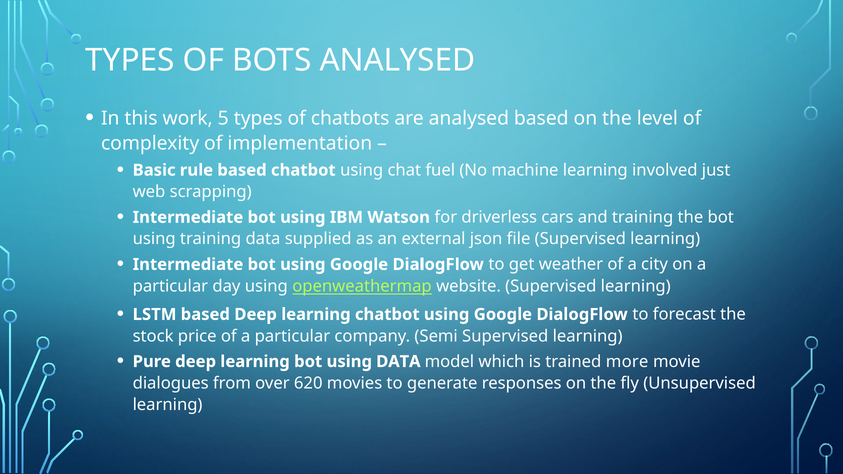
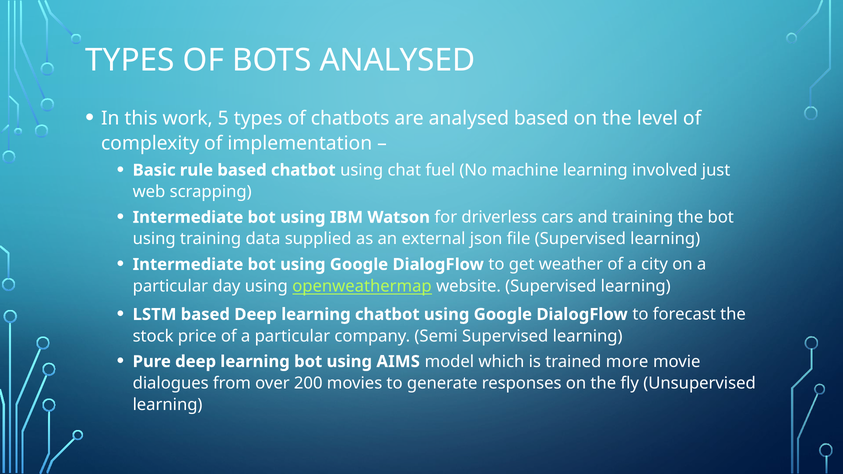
using DATA: DATA -> AIMS
620: 620 -> 200
